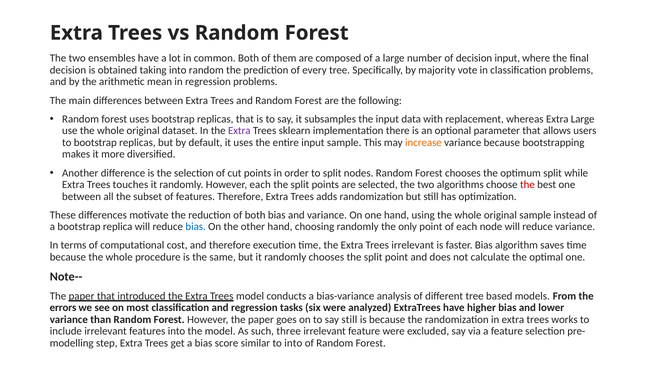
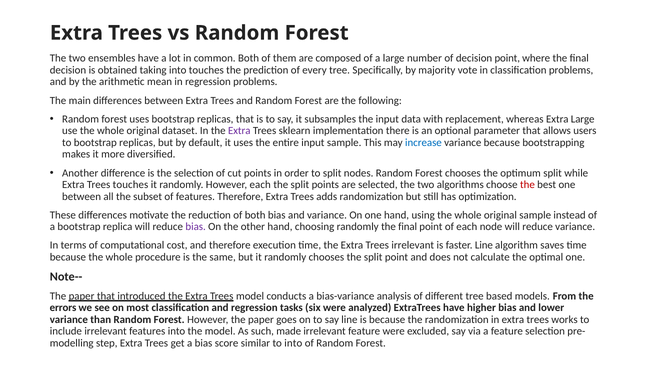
decision input: input -> point
into random: random -> touches
increase colour: orange -> blue
bias at (196, 227) colour: blue -> purple
randomly the only: only -> final
faster Bias: Bias -> Line
say still: still -> line
three: three -> made
